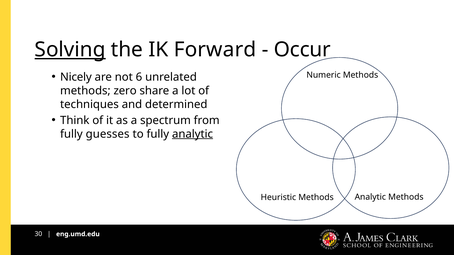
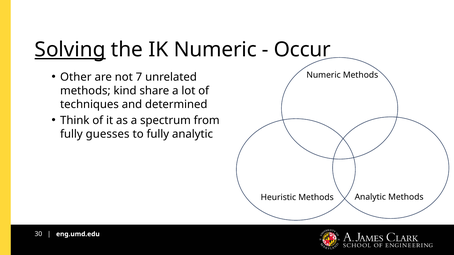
IK Forward: Forward -> Numeric
Nicely: Nicely -> Other
6: 6 -> 7
zero: zero -> kind
analytic at (193, 134) underline: present -> none
